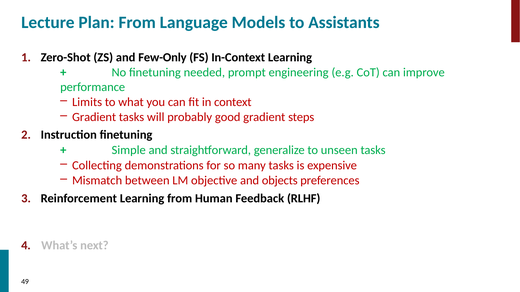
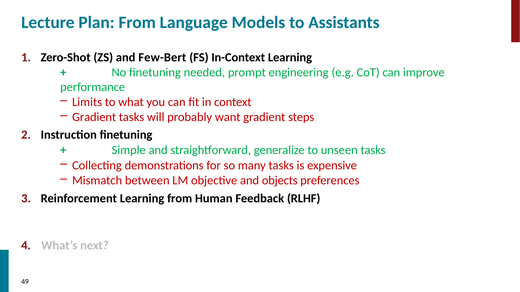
Few-Only: Few-Only -> Few-Bert
good: good -> want
